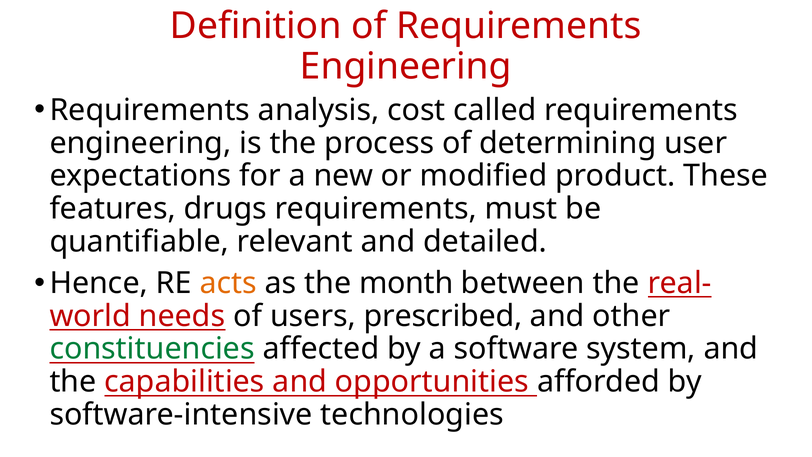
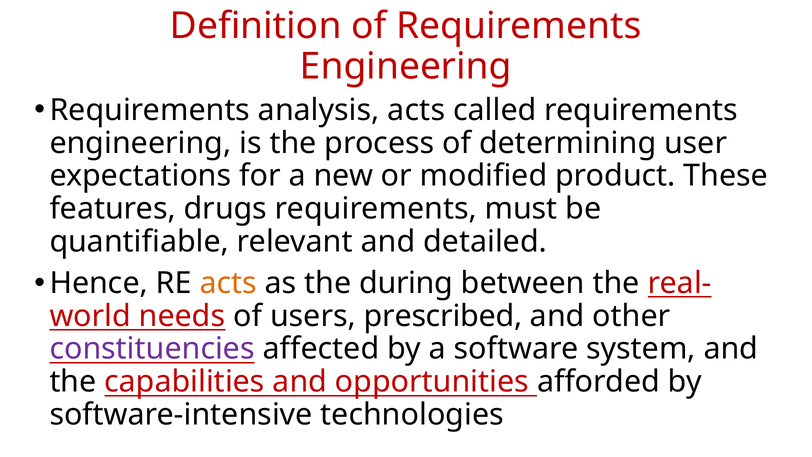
analysis cost: cost -> acts
month: month -> during
constituencies colour: green -> purple
